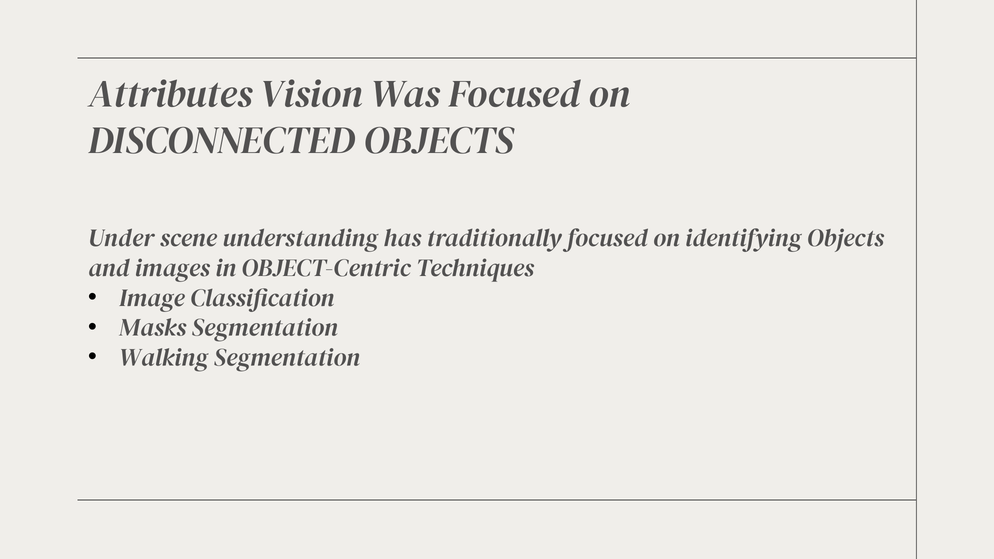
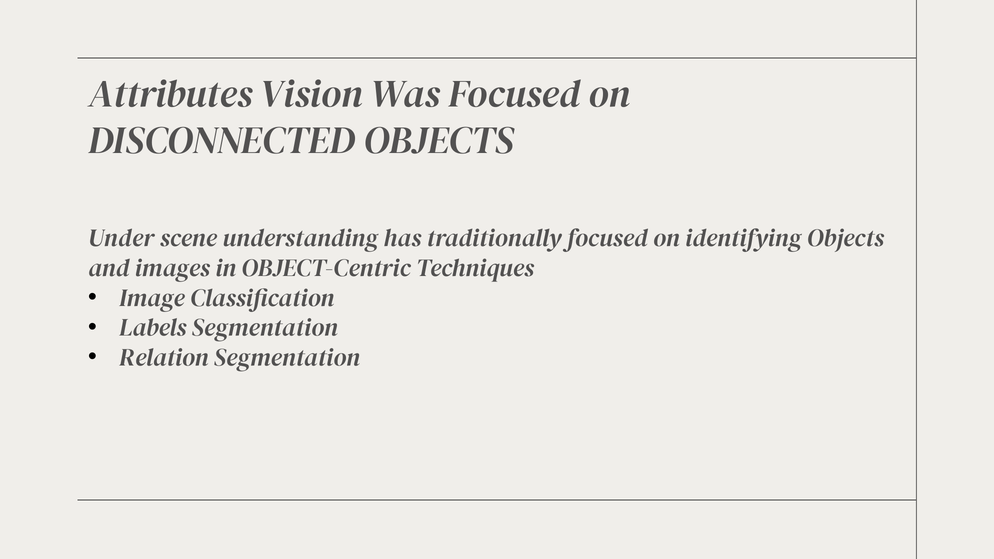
Masks: Masks -> Labels
Walking: Walking -> Relation
